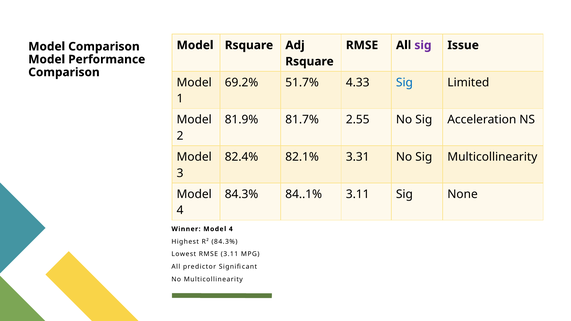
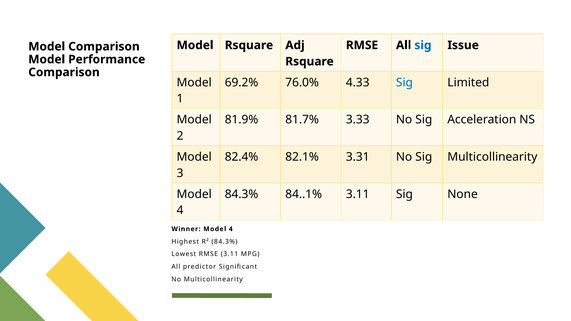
sig at (423, 45) colour: purple -> blue
51.7%: 51.7% -> 76.0%
2.55: 2.55 -> 3.33
